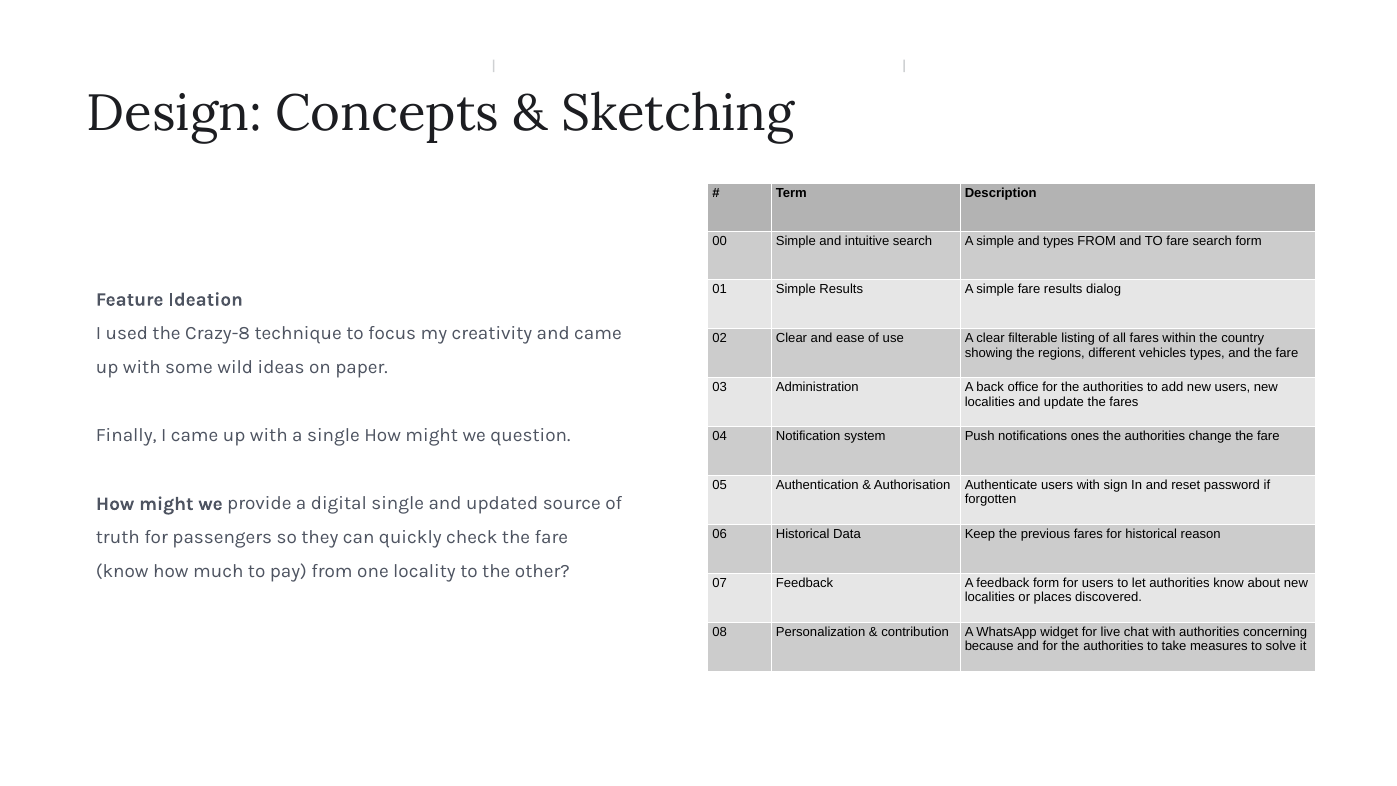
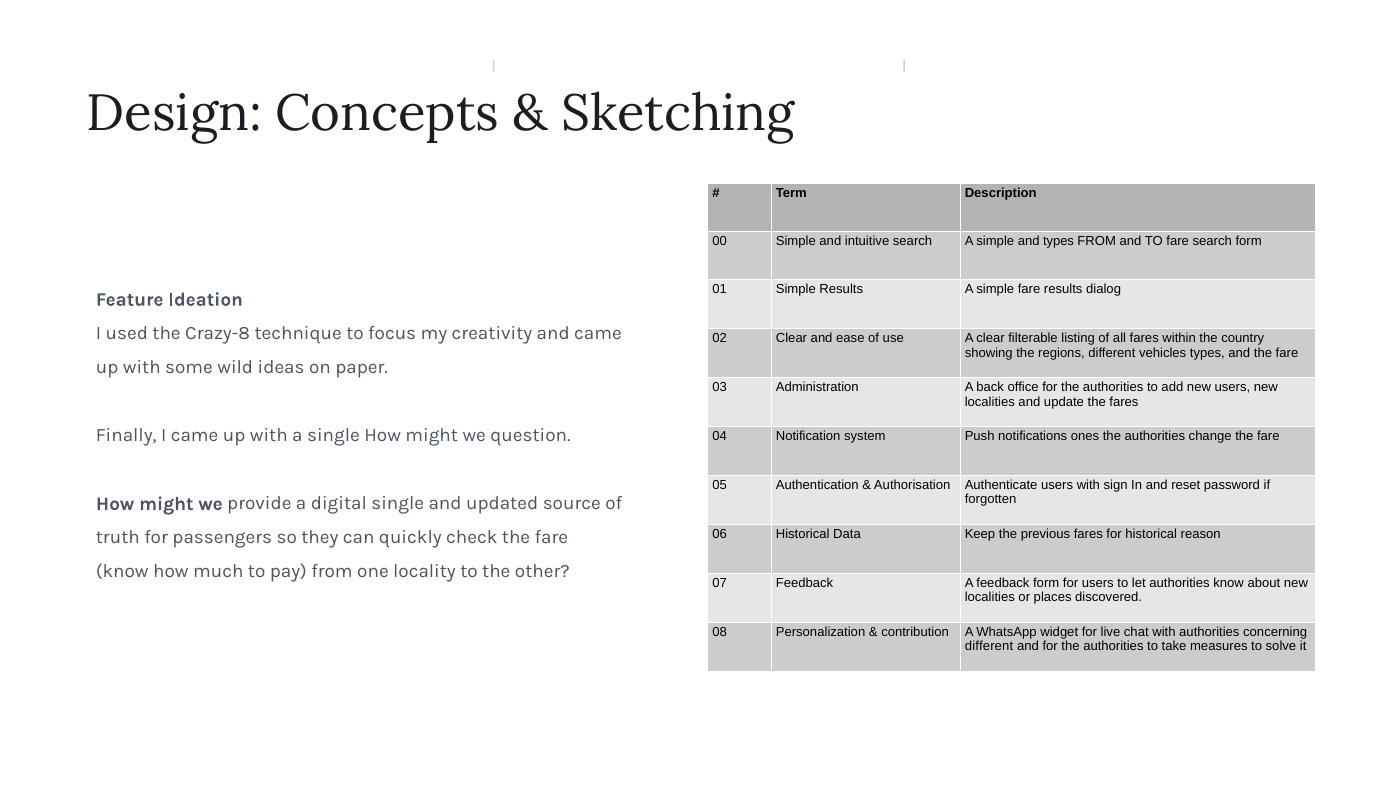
because at (989, 646): because -> different
